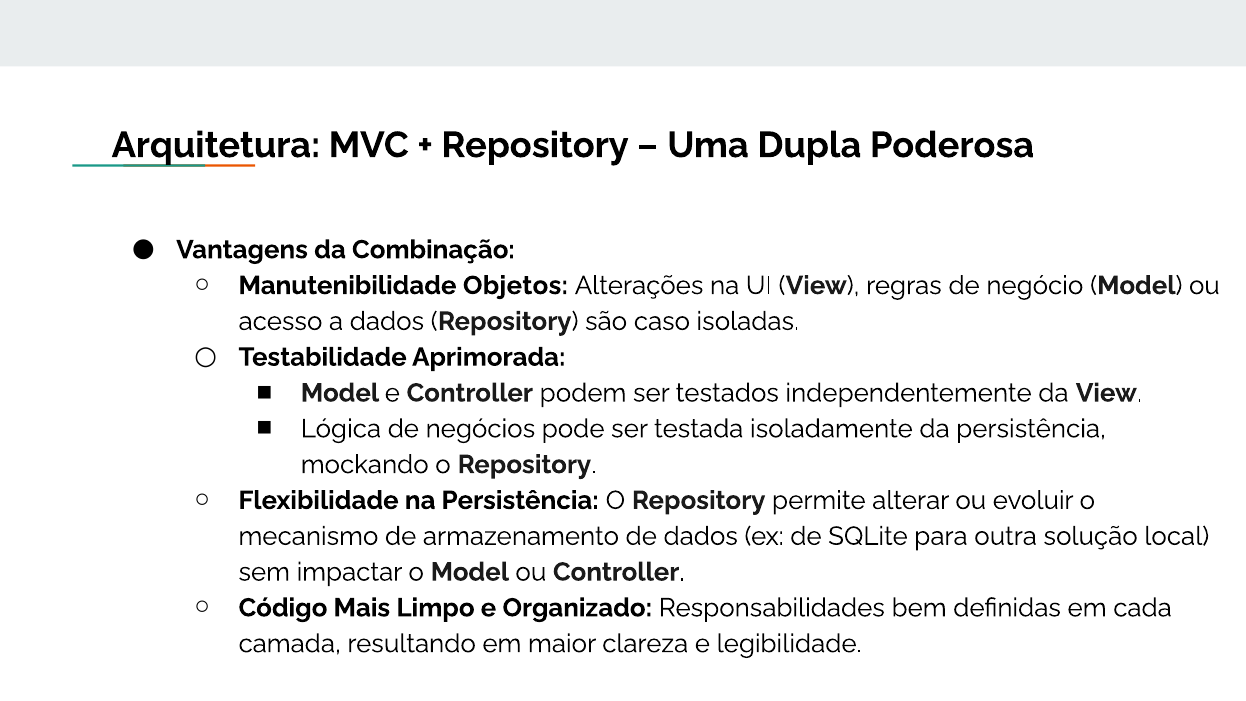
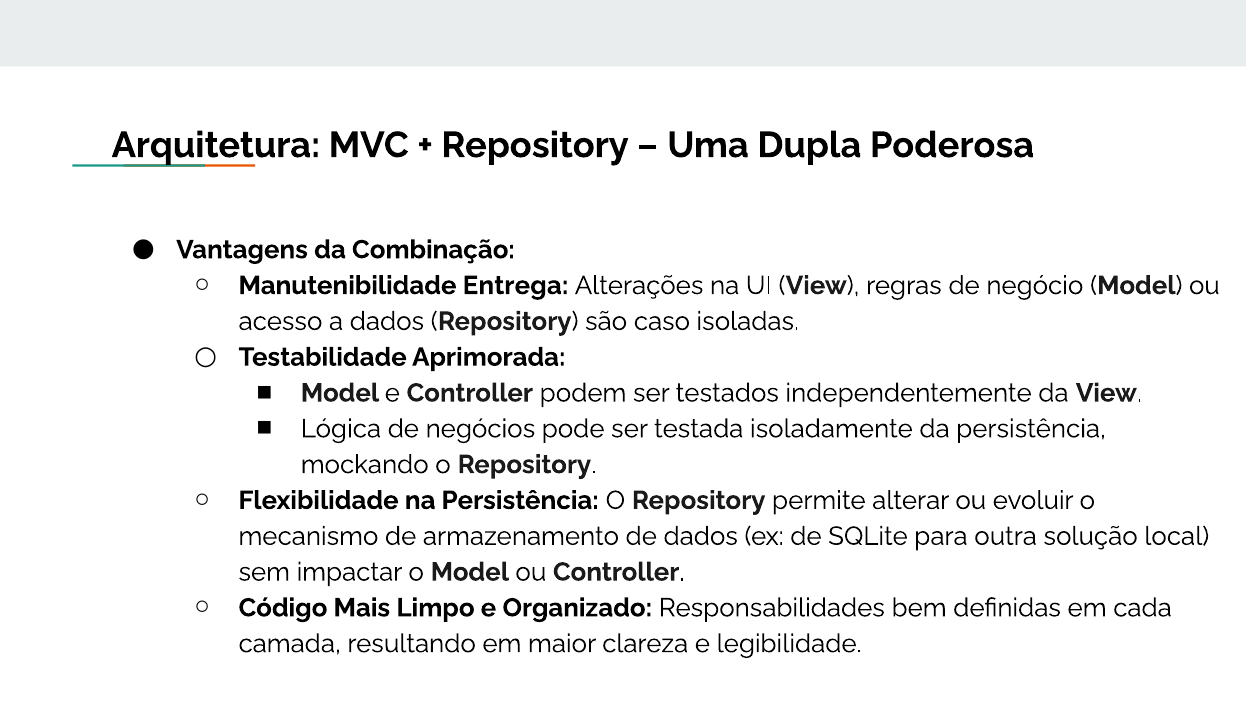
Objetos: Objetos -> Entrega
